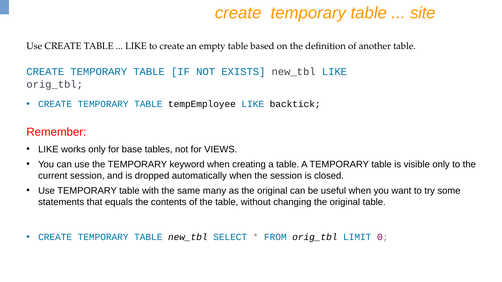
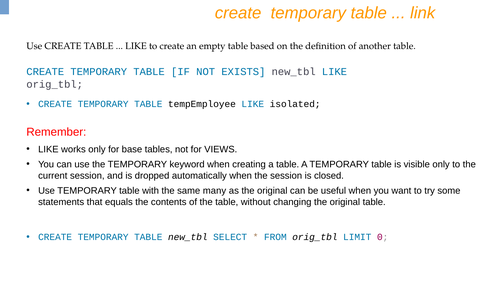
site: site -> link
backtick: backtick -> isolated
